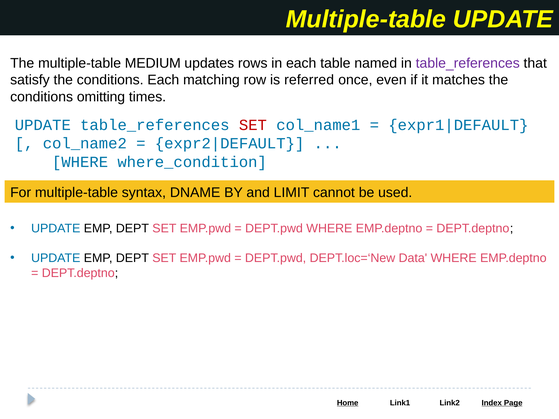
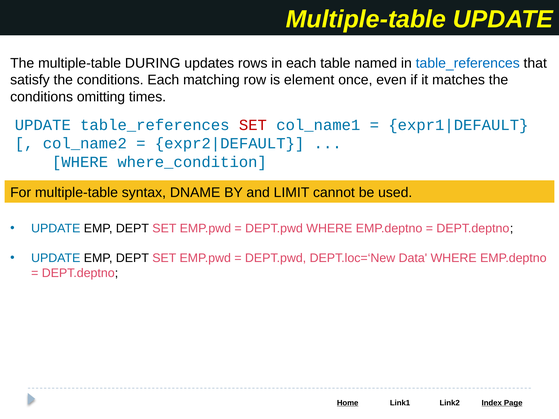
MEDIUM: MEDIUM -> DURING
table_references at (468, 63) colour: purple -> blue
referred: referred -> element
